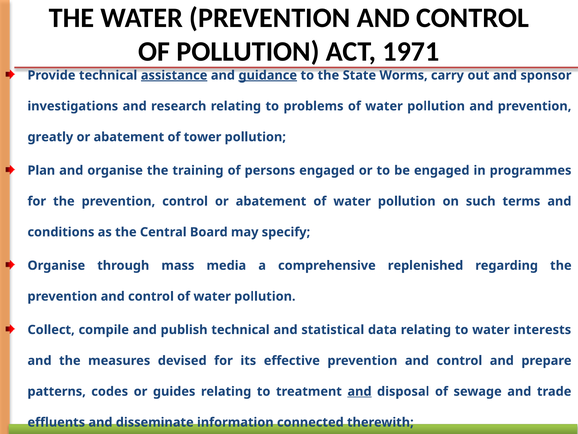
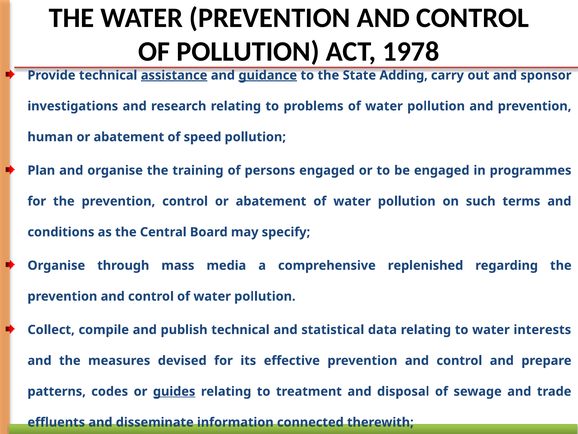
1971: 1971 -> 1978
Worms: Worms -> Adding
greatly: greatly -> human
tower: tower -> speed
guides underline: none -> present
and at (360, 391) underline: present -> none
